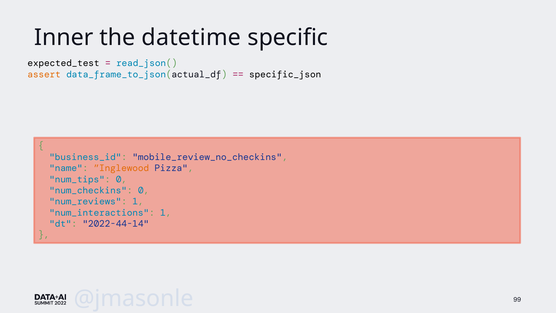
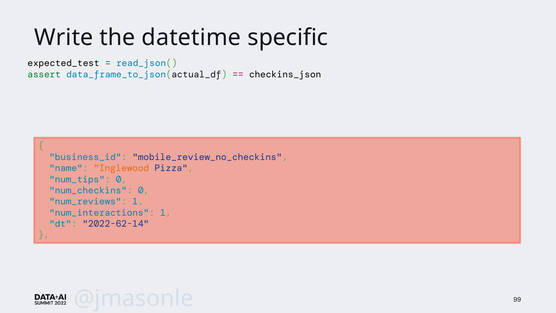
Inner: Inner -> Write
assert colour: orange -> green
specific_json: specific_json -> checkins_json
2022-44-14: 2022-44-14 -> 2022-62-14
